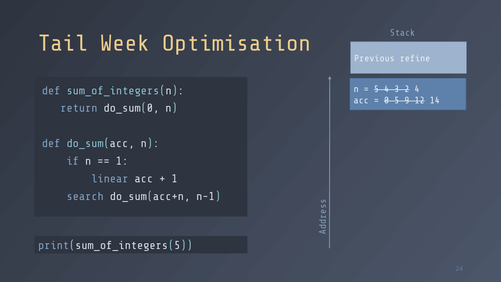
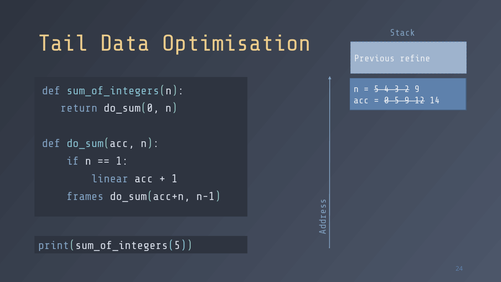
Week: Week -> Data
4 at (417, 89): 4 -> 9
search: search -> frames
